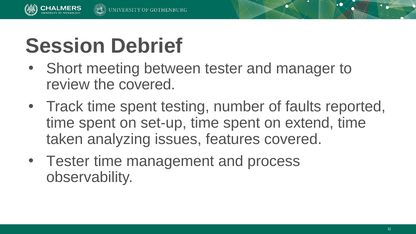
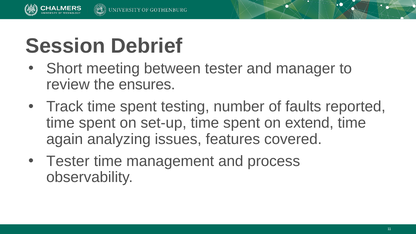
the covered: covered -> ensures
taken: taken -> again
